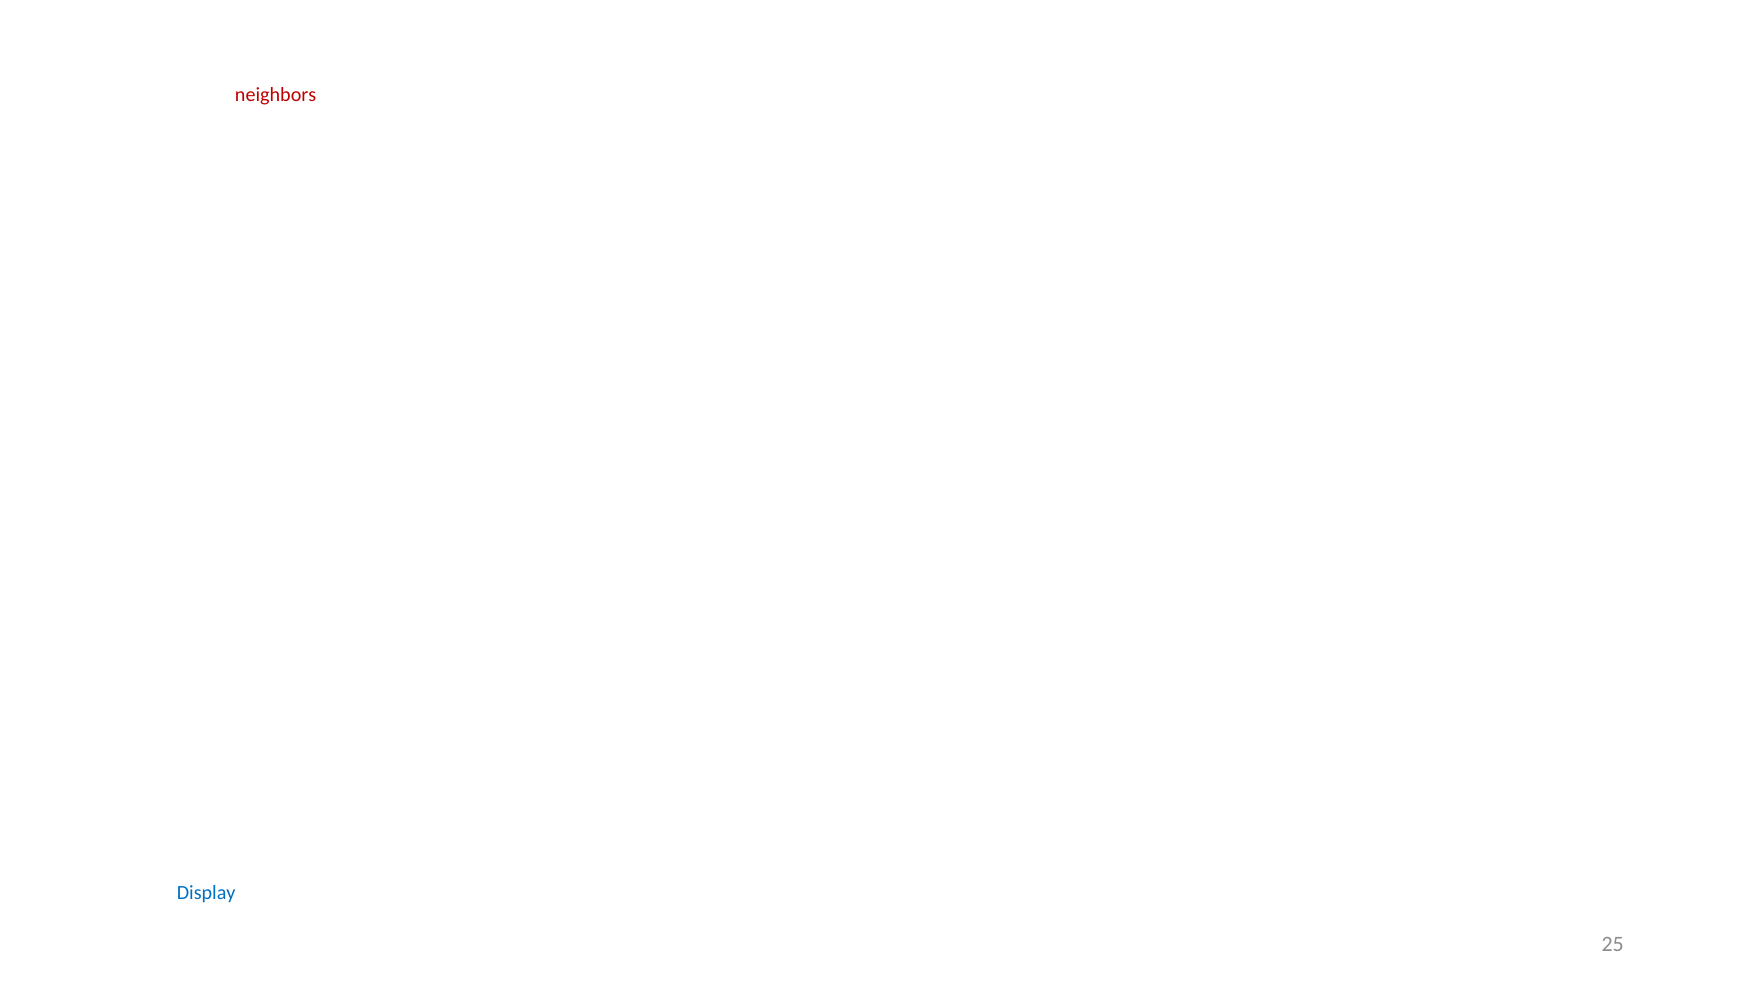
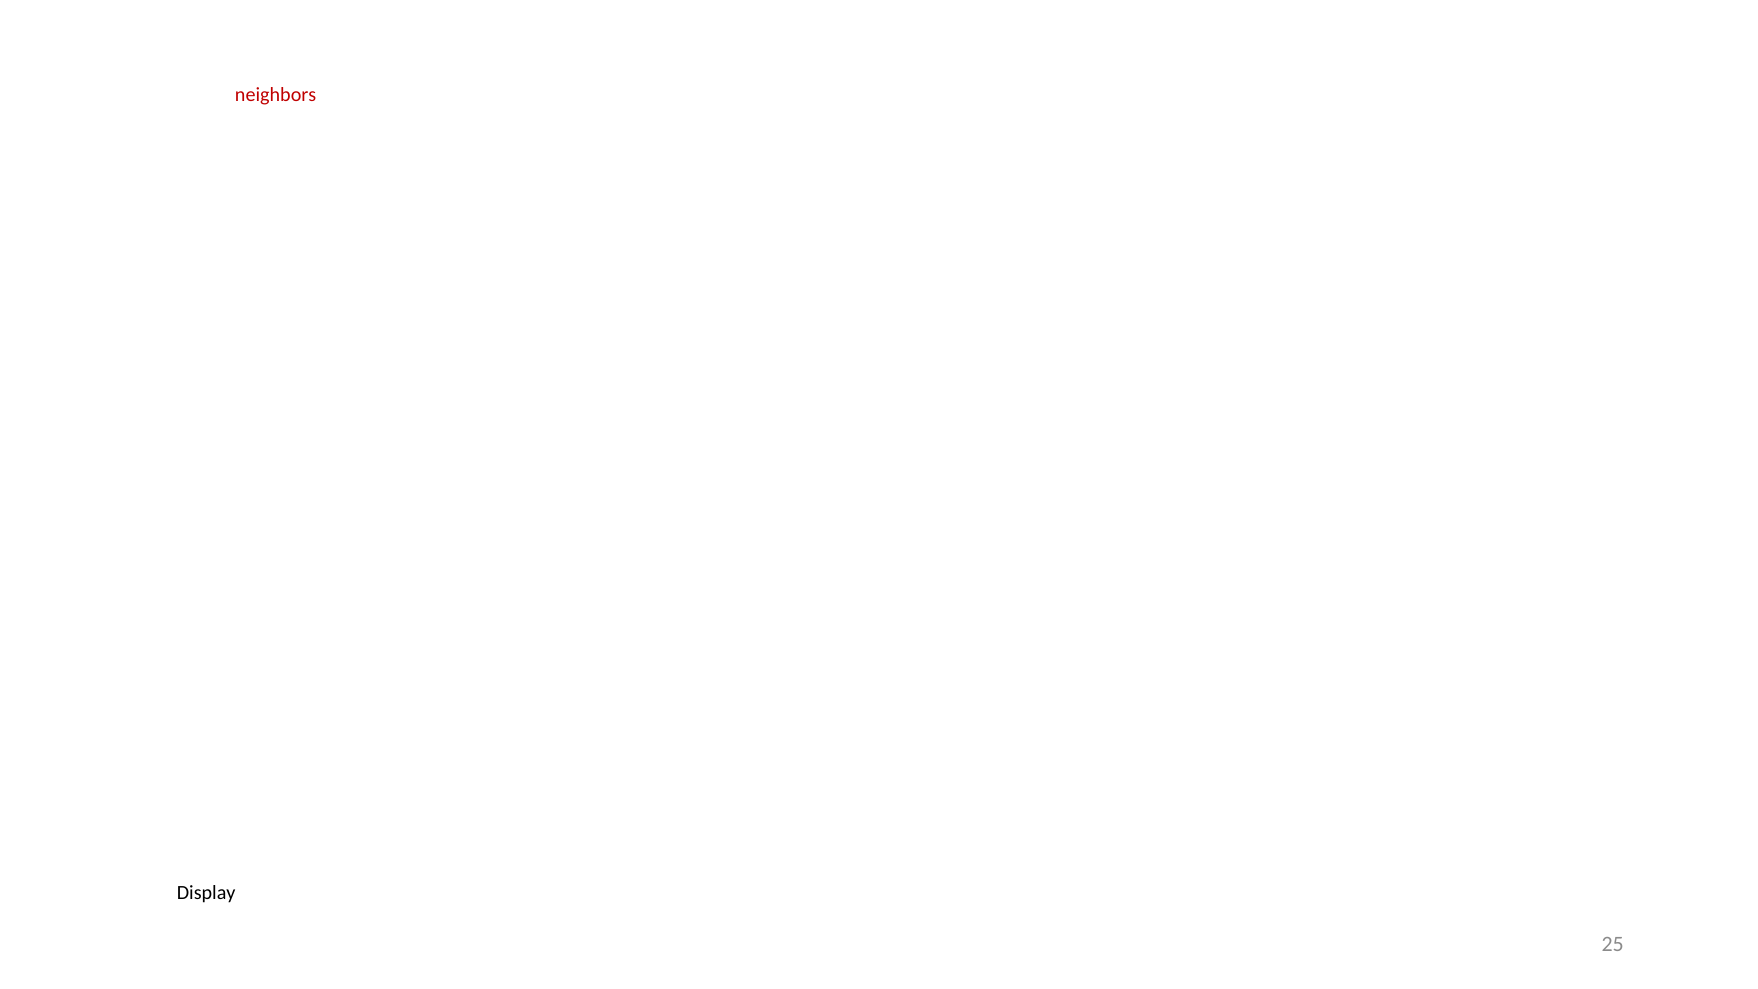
Display colour: blue -> black
